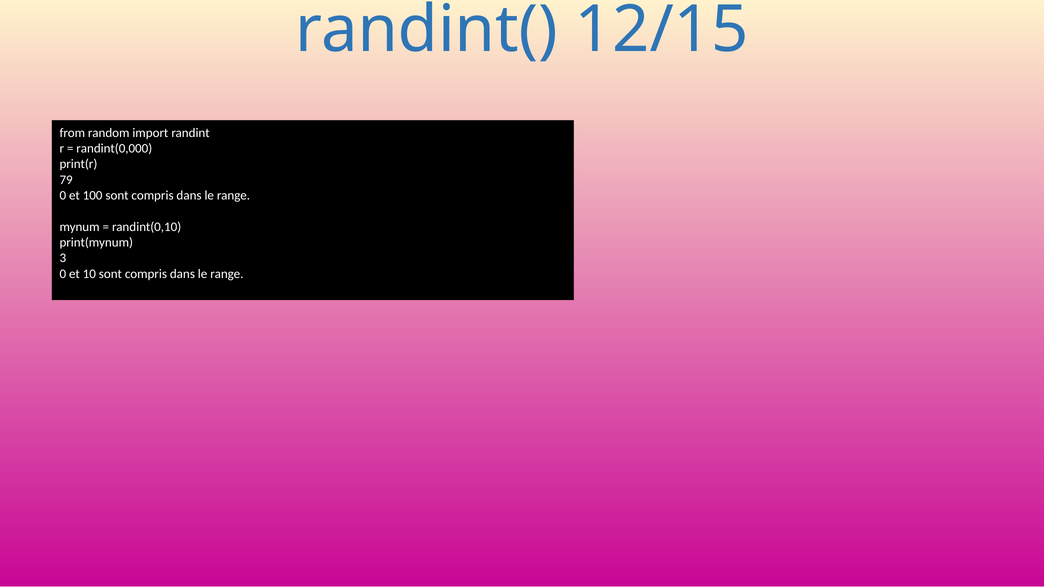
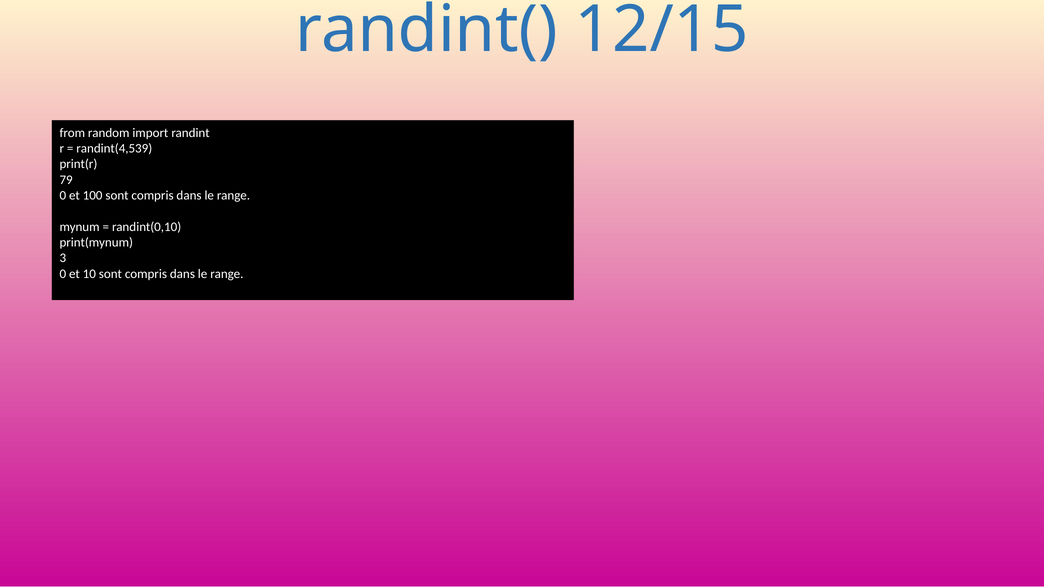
randint(0,000: randint(0,000 -> randint(4,539
